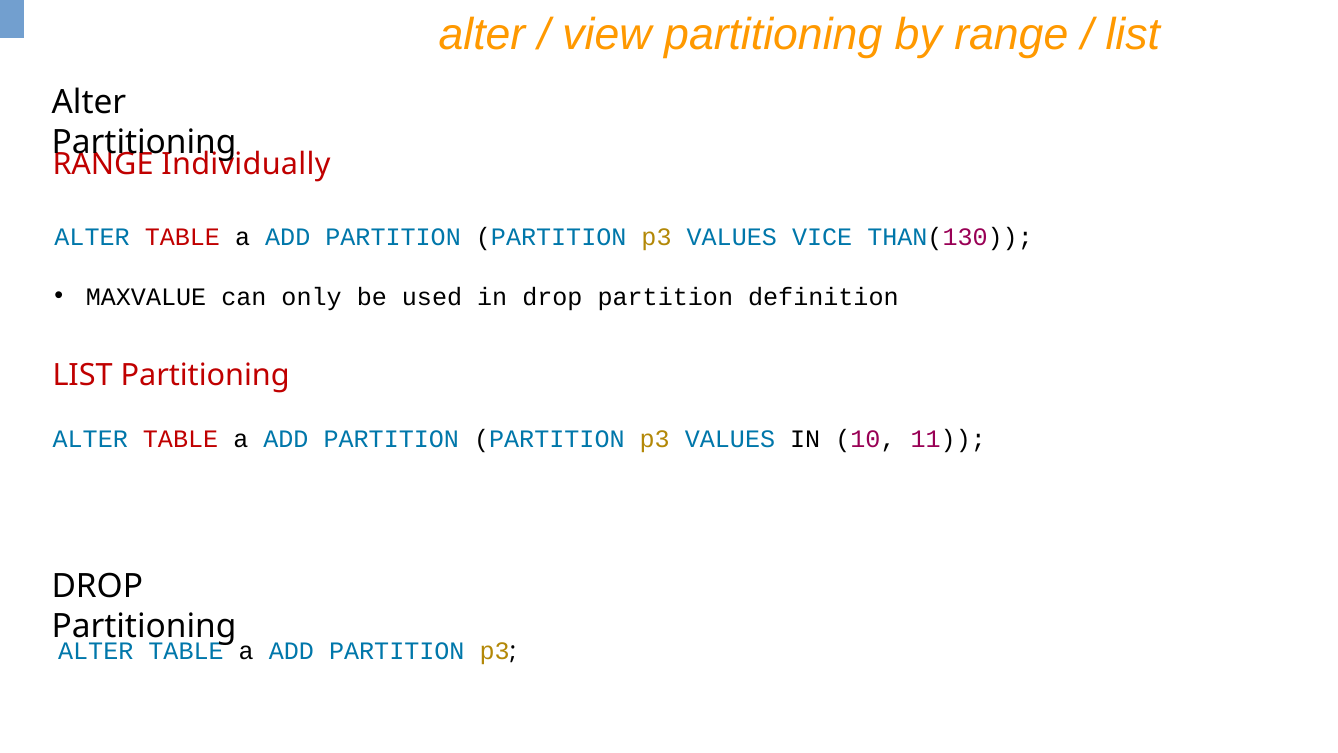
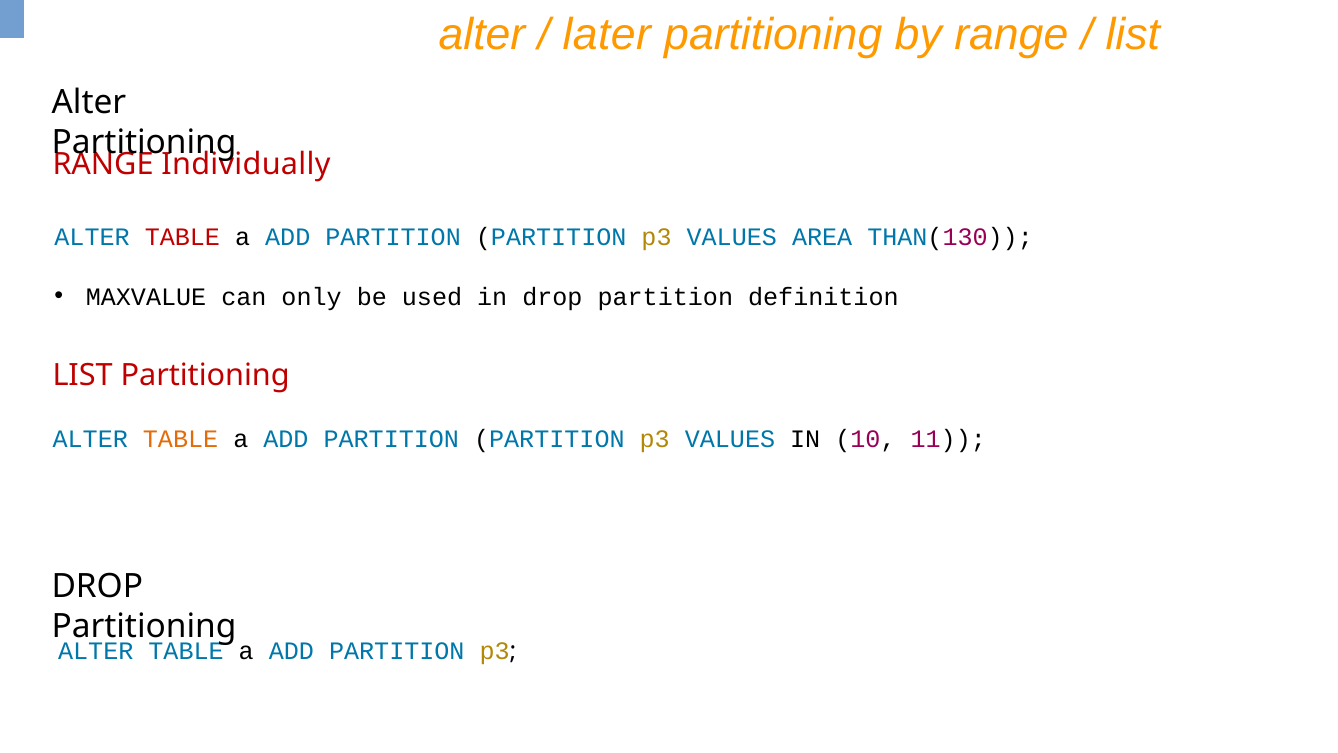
view: view -> later
VICE: VICE -> AREA
TABLE at (181, 439) colour: red -> orange
